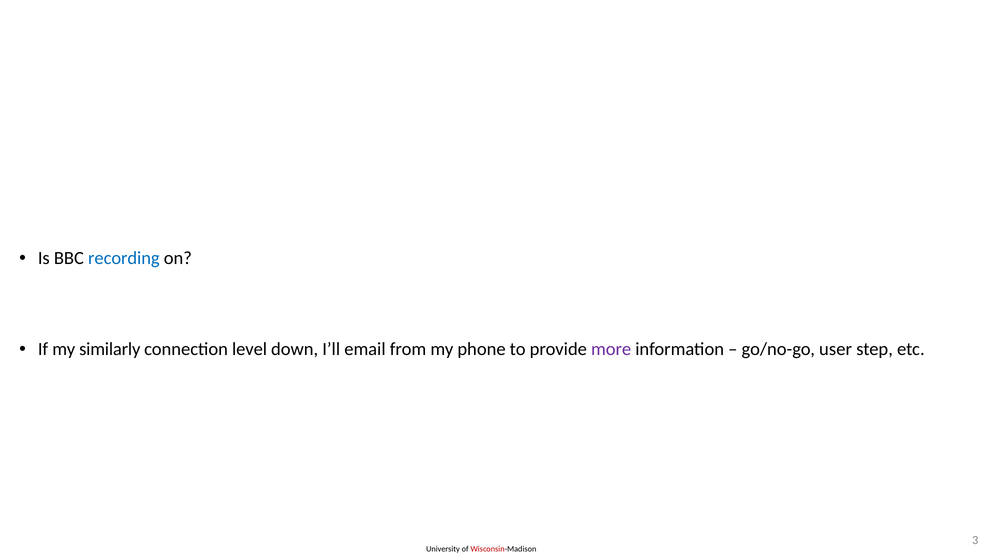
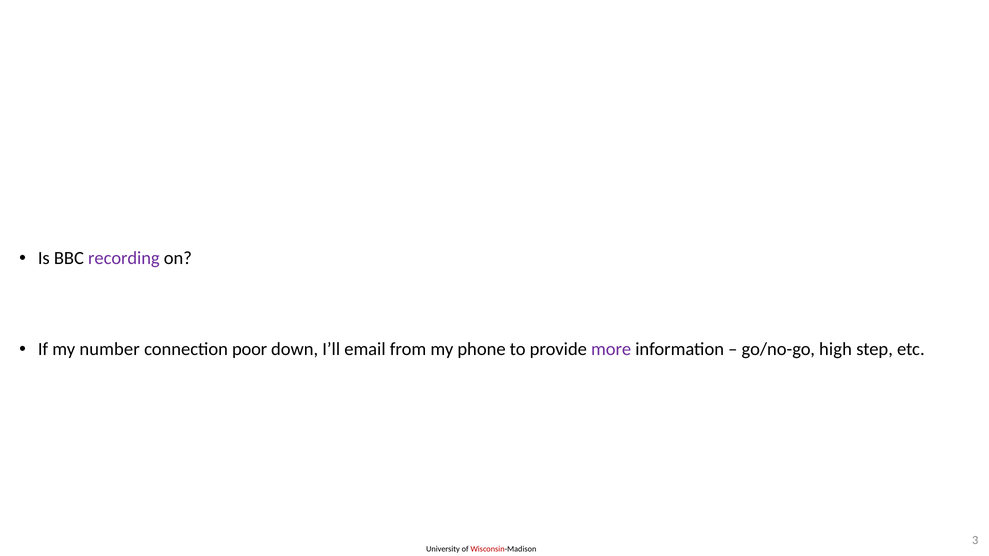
recording colour: blue -> purple
similarly: similarly -> number
level: level -> poor
user: user -> high
